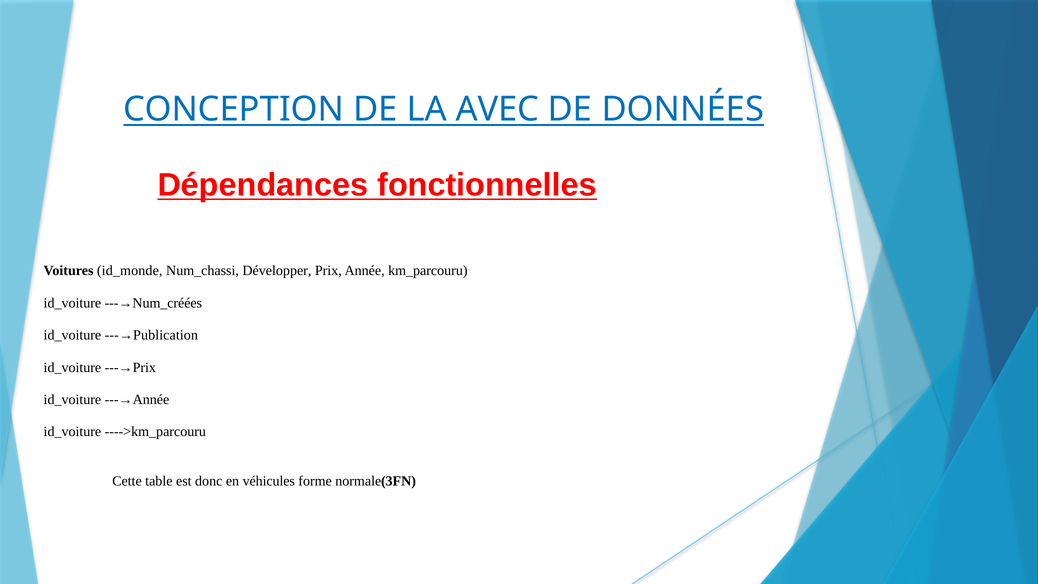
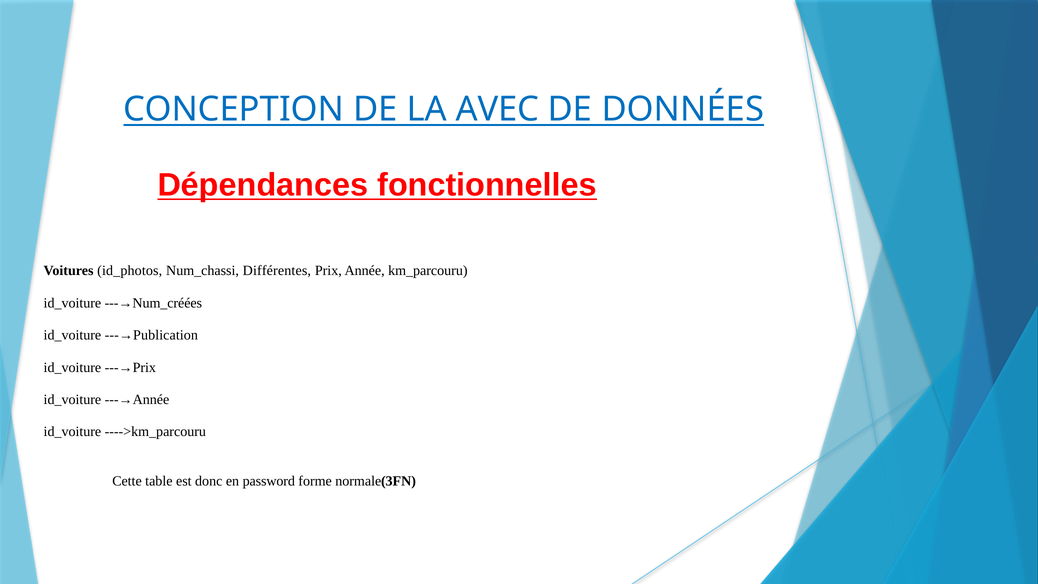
id_monde: id_monde -> id_photos
Développer: Développer -> Différentes
véhicules: véhicules -> password
